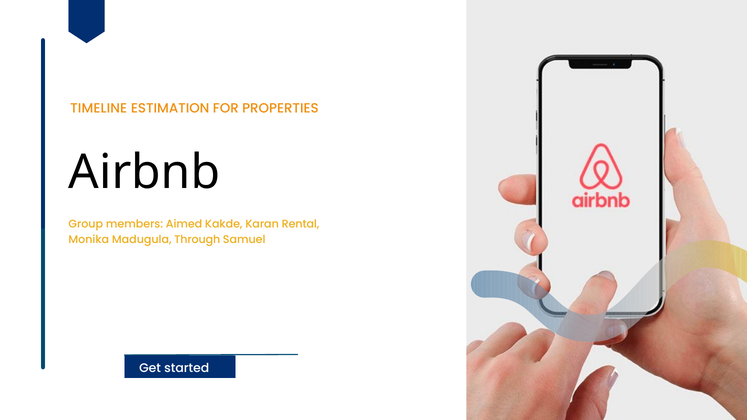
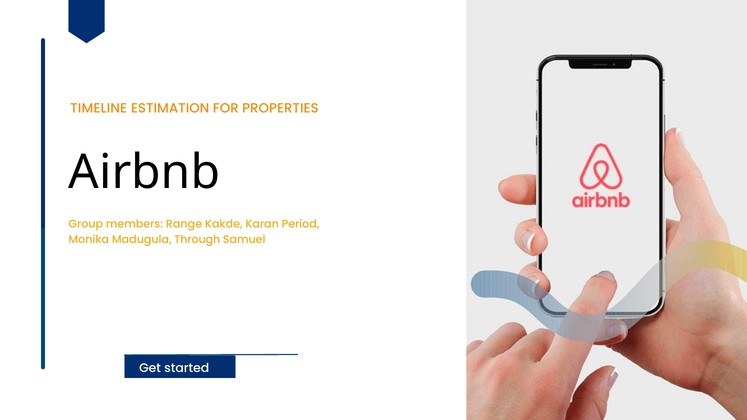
Aimed: Aimed -> Range
Rental: Rental -> Period
